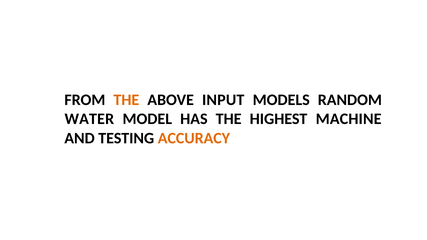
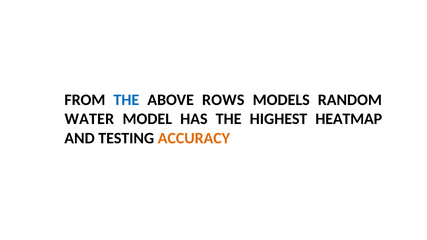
THE at (126, 100) colour: orange -> blue
INPUT: INPUT -> ROWS
MACHINE: MACHINE -> HEATMAP
